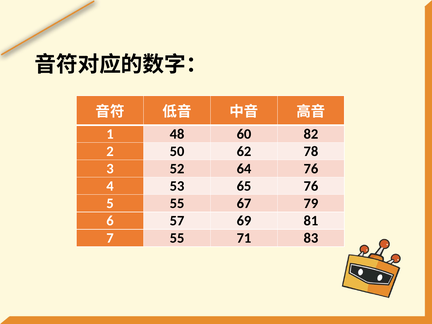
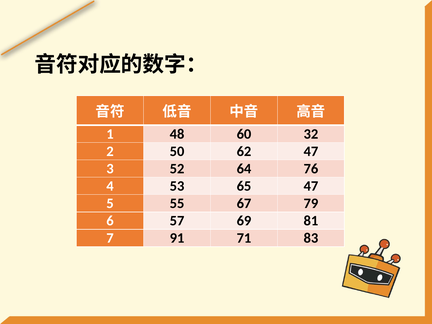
82: 82 -> 32
62 78: 78 -> 47
65 76: 76 -> 47
7 55: 55 -> 91
